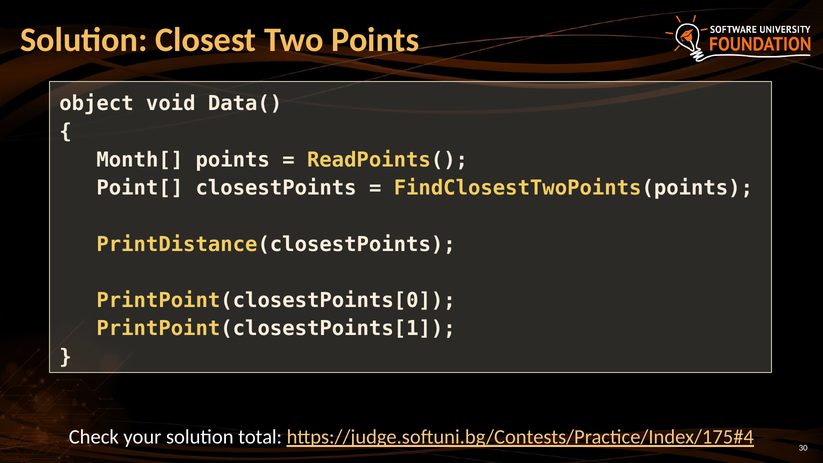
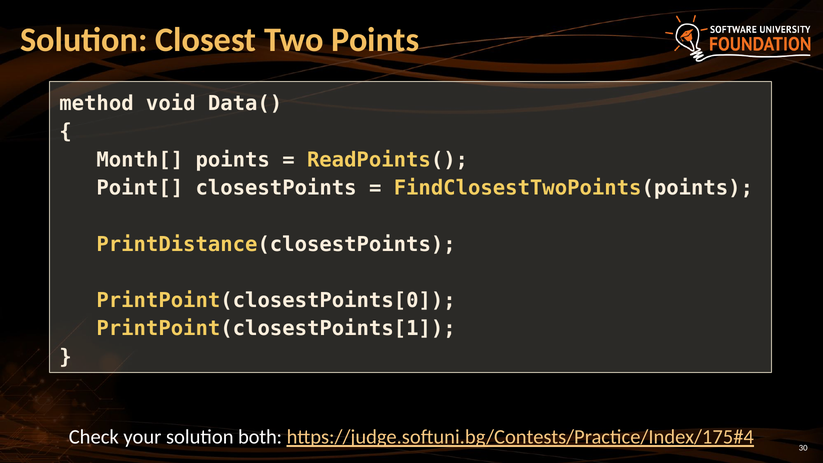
object: object -> method
total: total -> both
